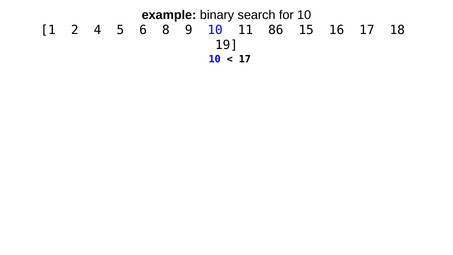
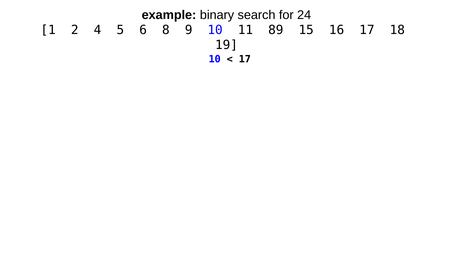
for 10: 10 -> 24
86: 86 -> 89
